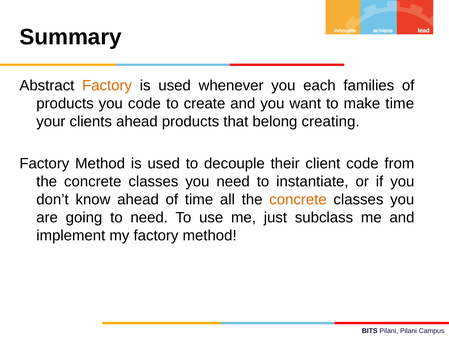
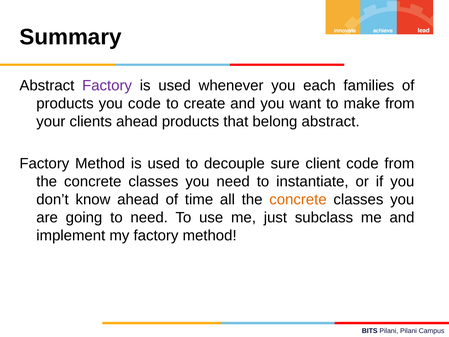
Factory at (107, 86) colour: orange -> purple
make time: time -> from
belong creating: creating -> abstract
their: their -> sure
